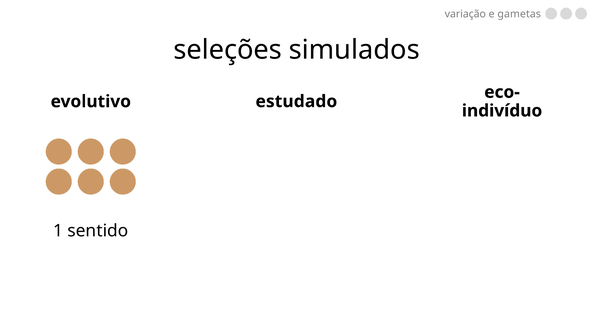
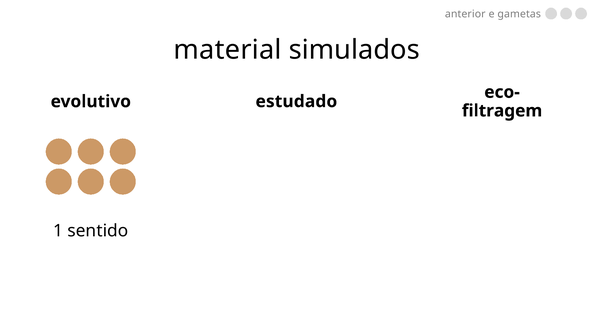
variação: variação -> anterior
seleções: seleções -> material
indivíduo: indivíduo -> filtragem
